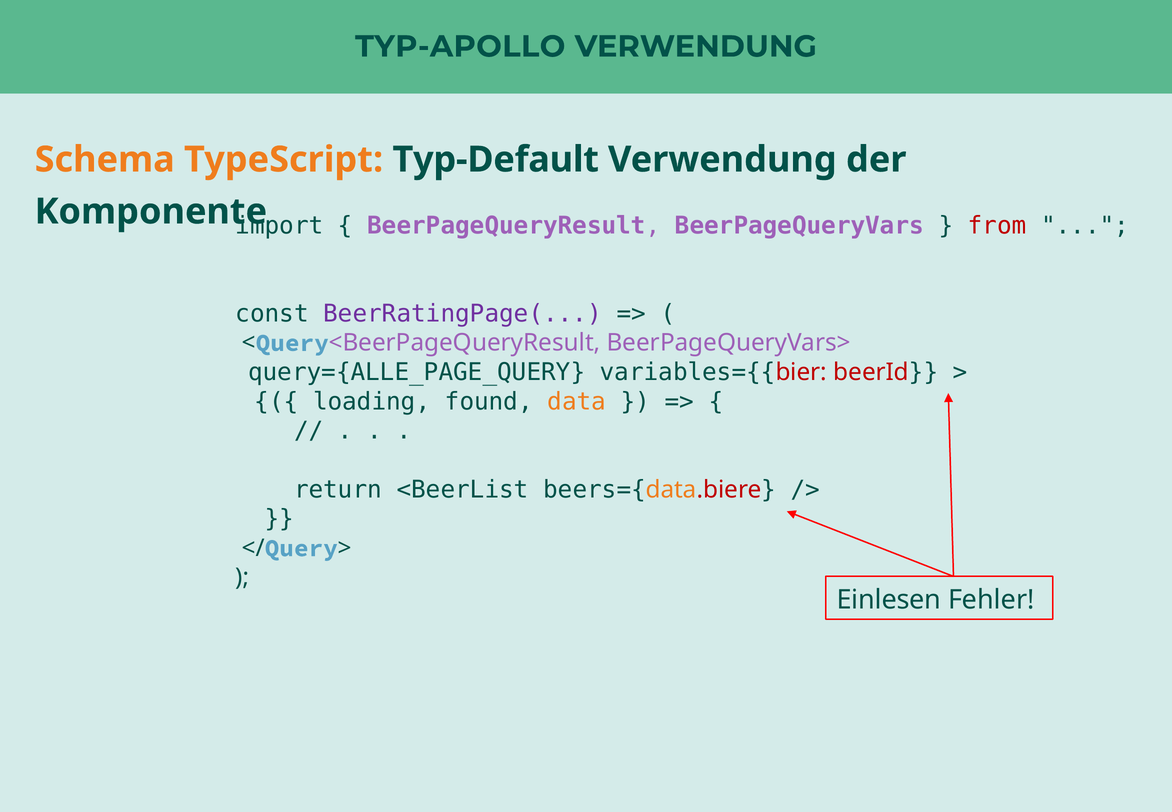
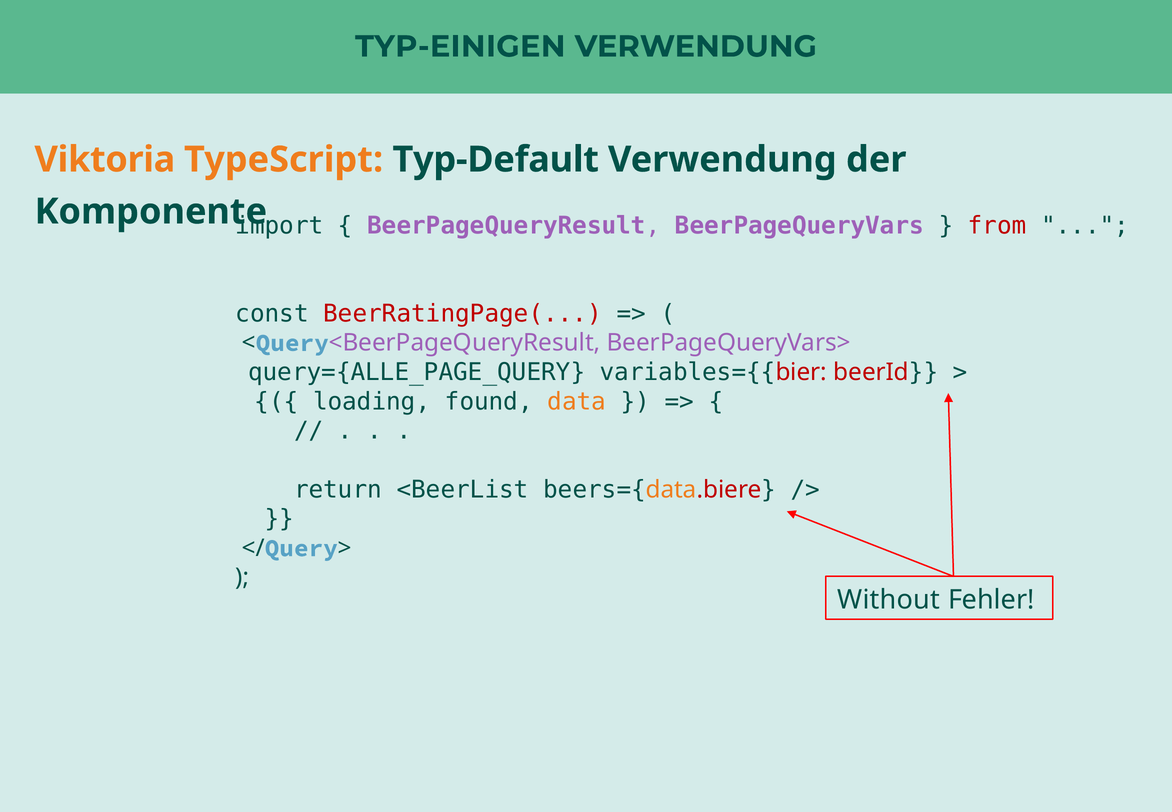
TYP-APOLLO: TYP-APOLLO -> TYP-EINIGEN
Schema: Schema -> Viktoria
BeerRatingPage( colour: purple -> red
Einlesen: Einlesen -> Without
